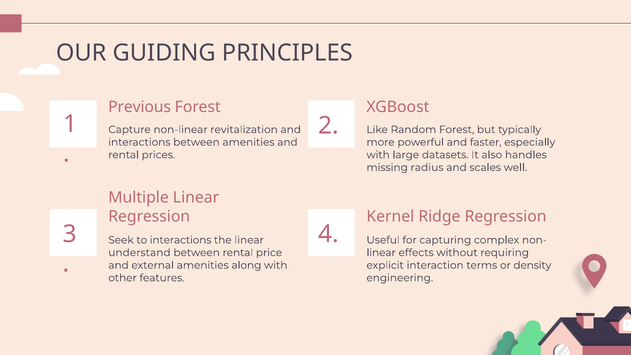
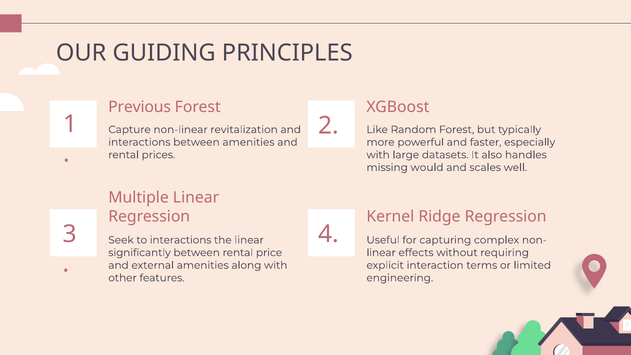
radius: radius -> would
understand: understand -> significantly
density: density -> limited
